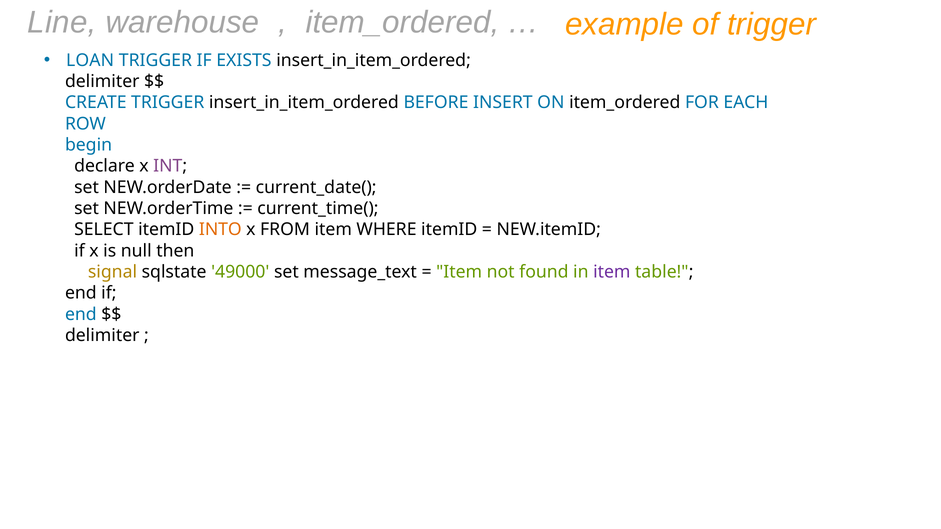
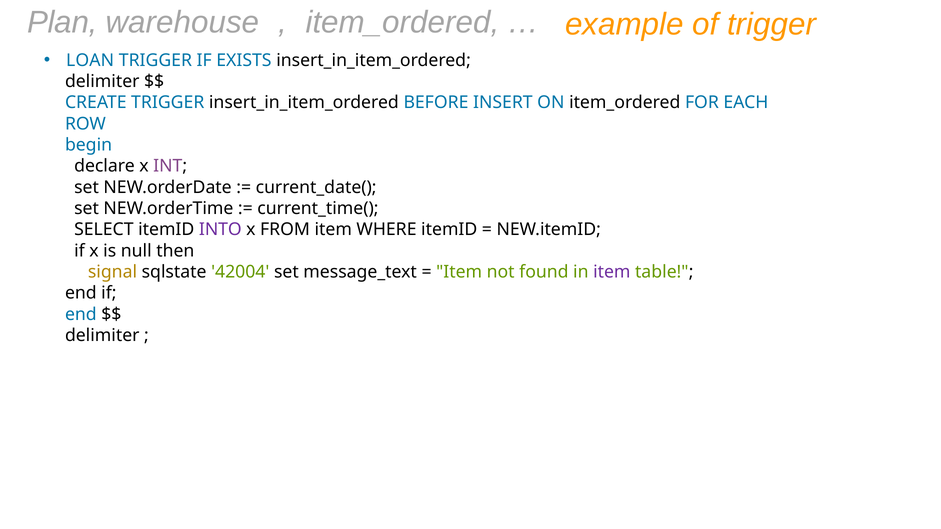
Line: Line -> Plan
INTO colour: orange -> purple
49000: 49000 -> 42004
